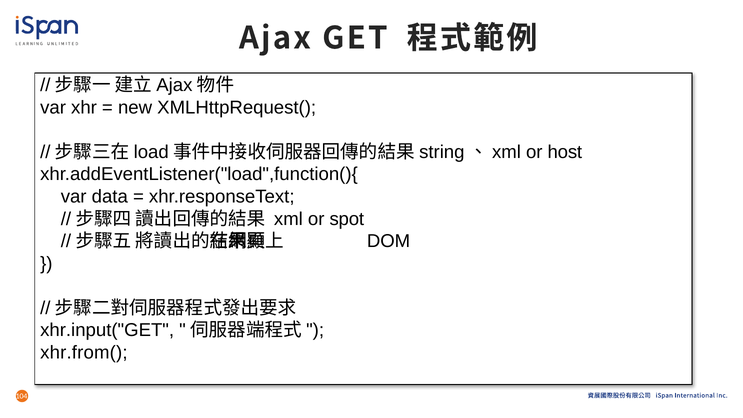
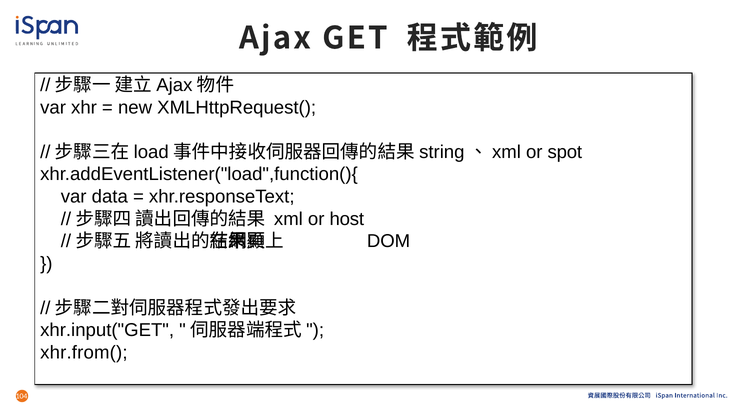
host: host -> spot
spot: spot -> host
